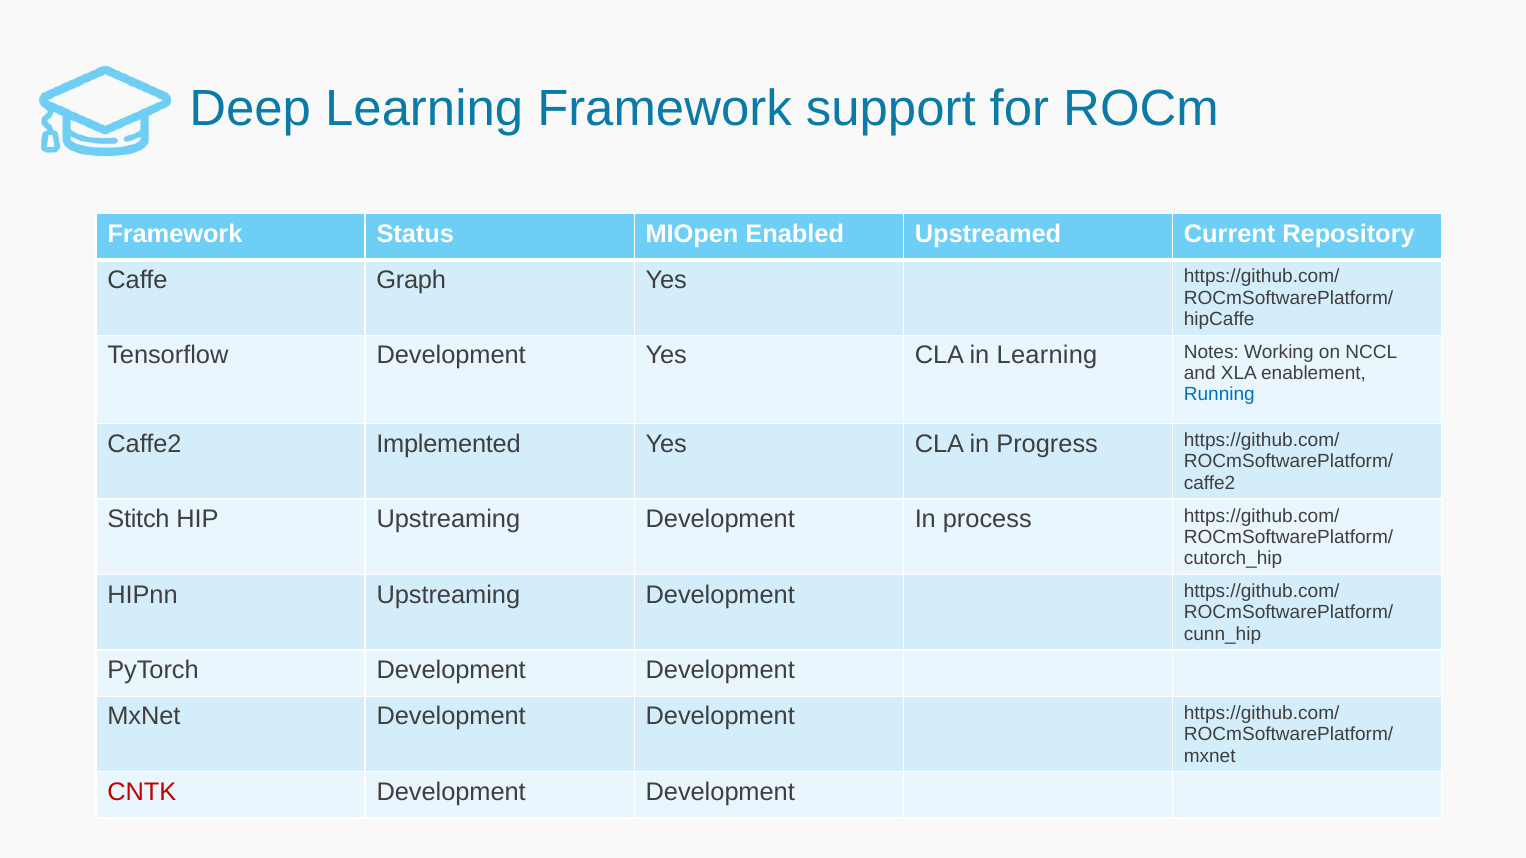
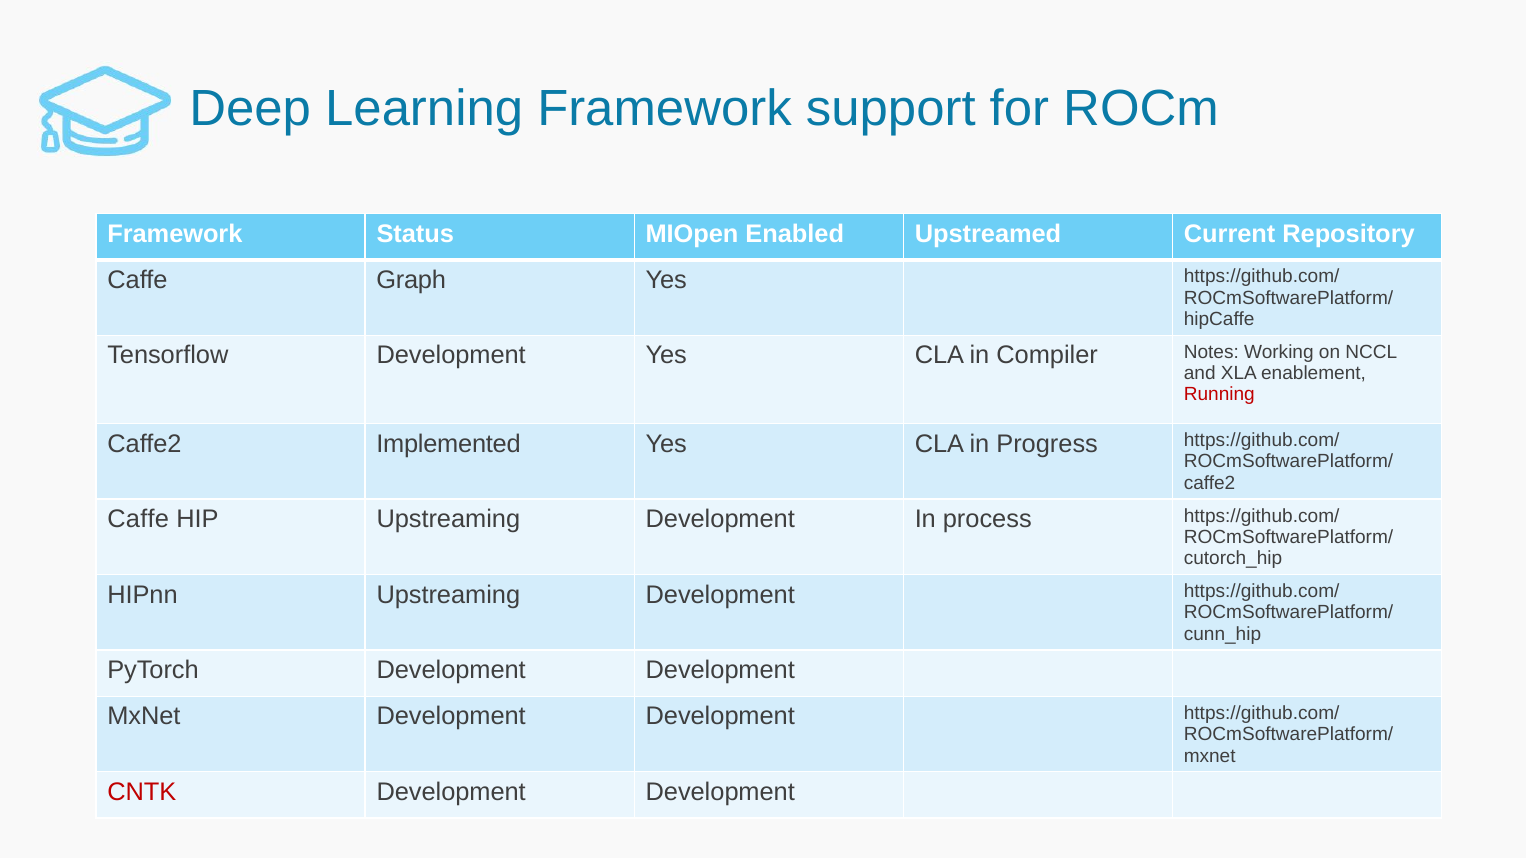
in Learning: Learning -> Compiler
Running colour: blue -> red
Stitch at (138, 519): Stitch -> Caffe
